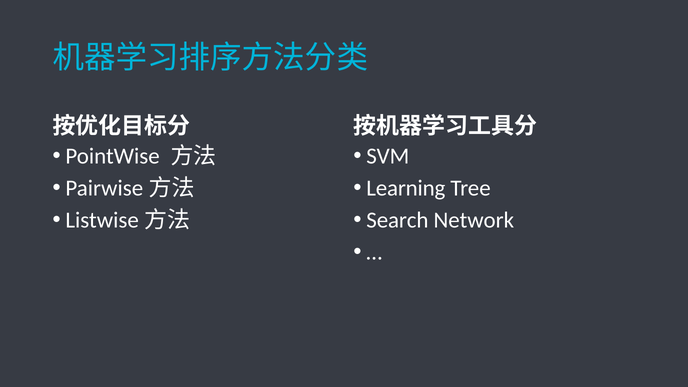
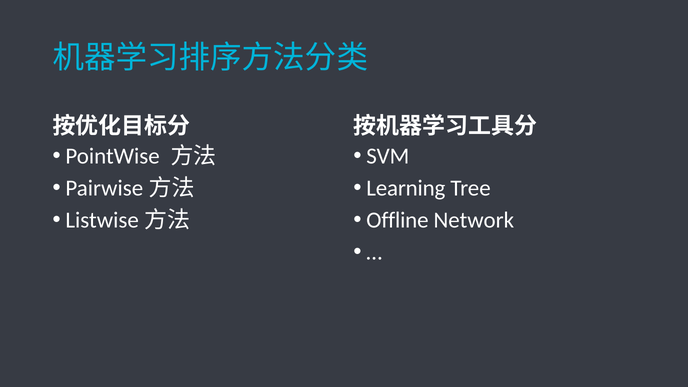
Search: Search -> Offline
